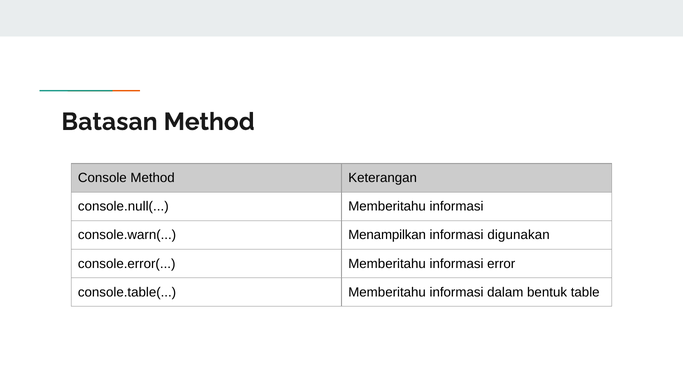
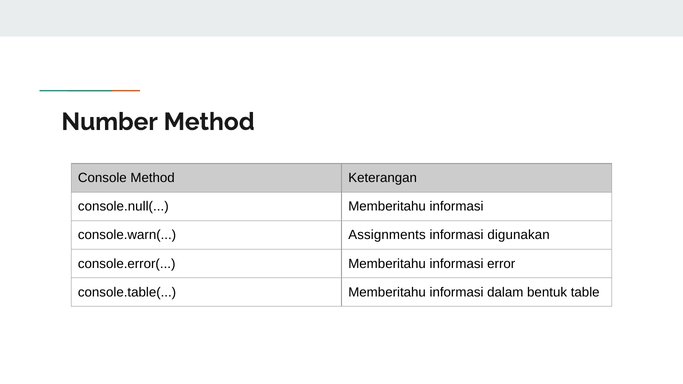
Batasan: Batasan -> Number
Menampilkan: Menampilkan -> Assignments
